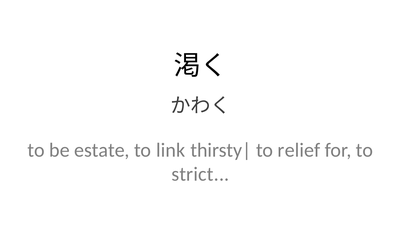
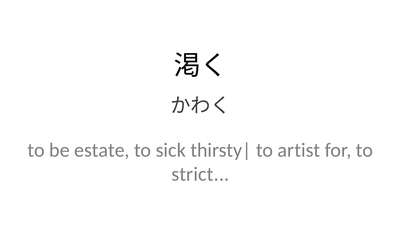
link: link -> sick
relief: relief -> artist
